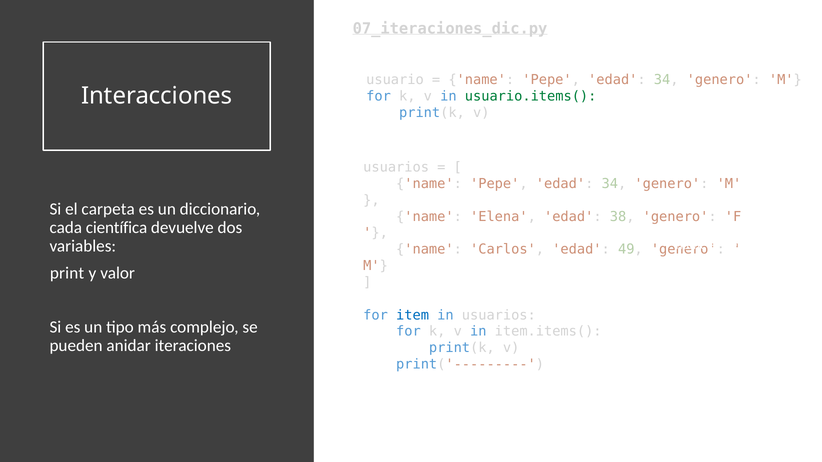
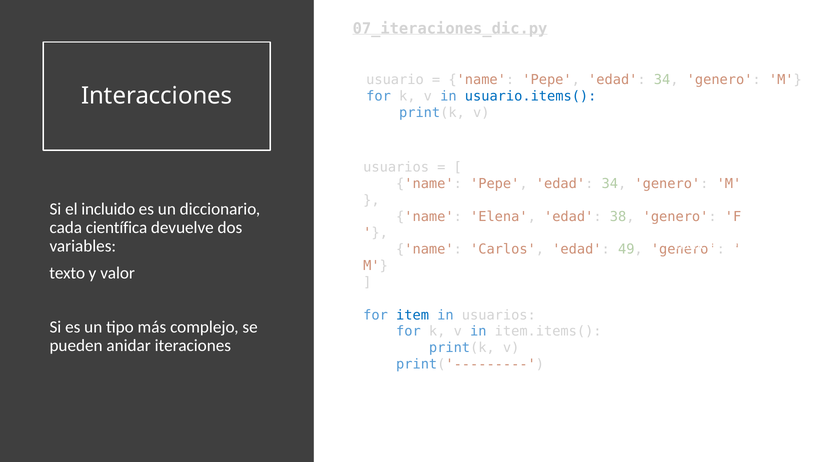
usuario.items( colour: green -> blue
carpeta: carpeta -> incluido
print: print -> texto
